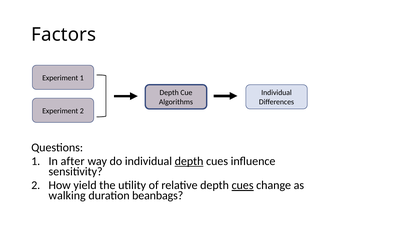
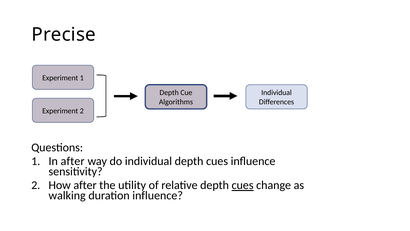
Factors: Factors -> Precise
depth at (189, 161) underline: present -> none
How yield: yield -> after
duration beanbags: beanbags -> influence
